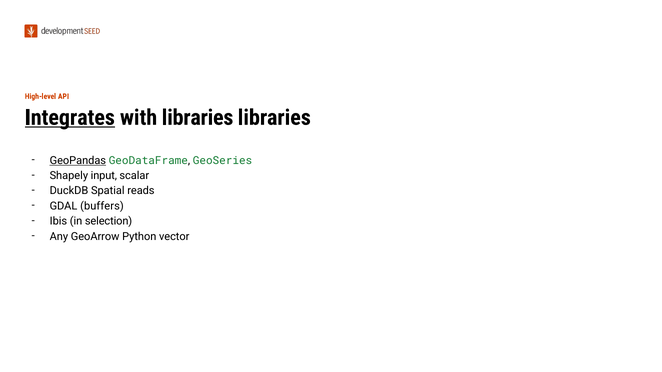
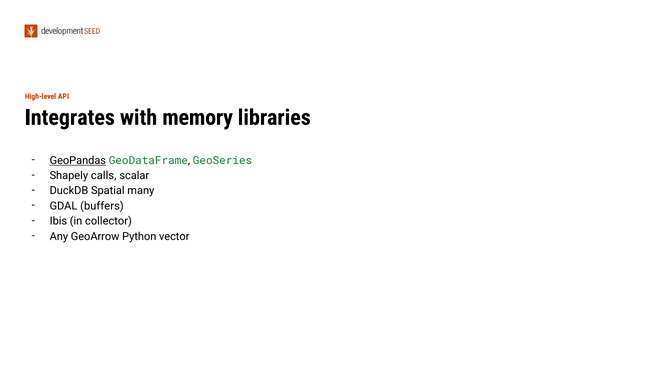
Integrates underline: present -> none
with libraries: libraries -> memory
input: input -> calls
reads: reads -> many
selection: selection -> collector
